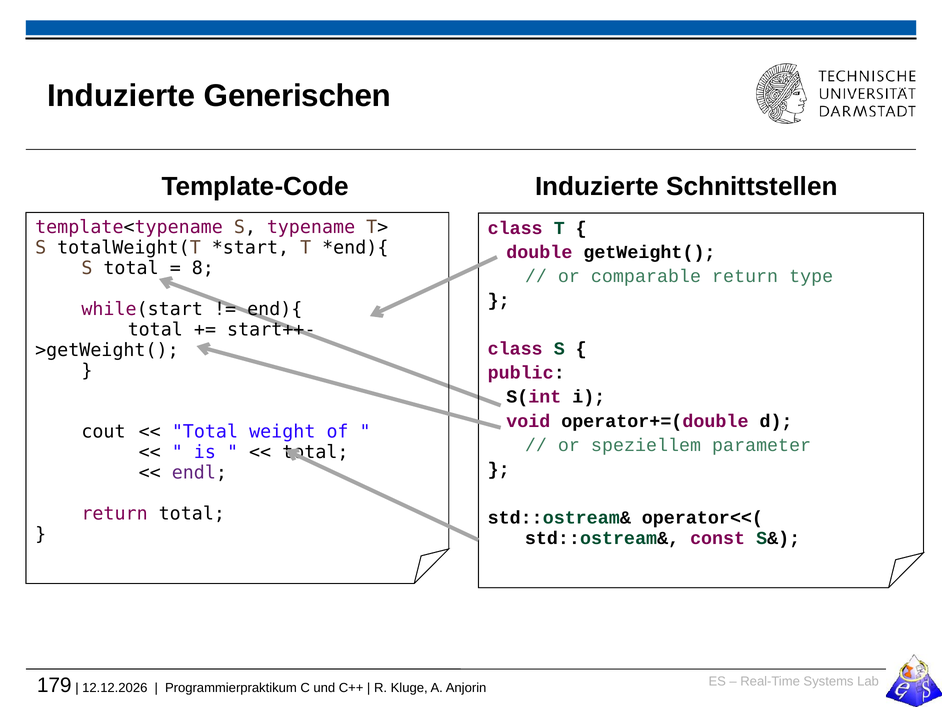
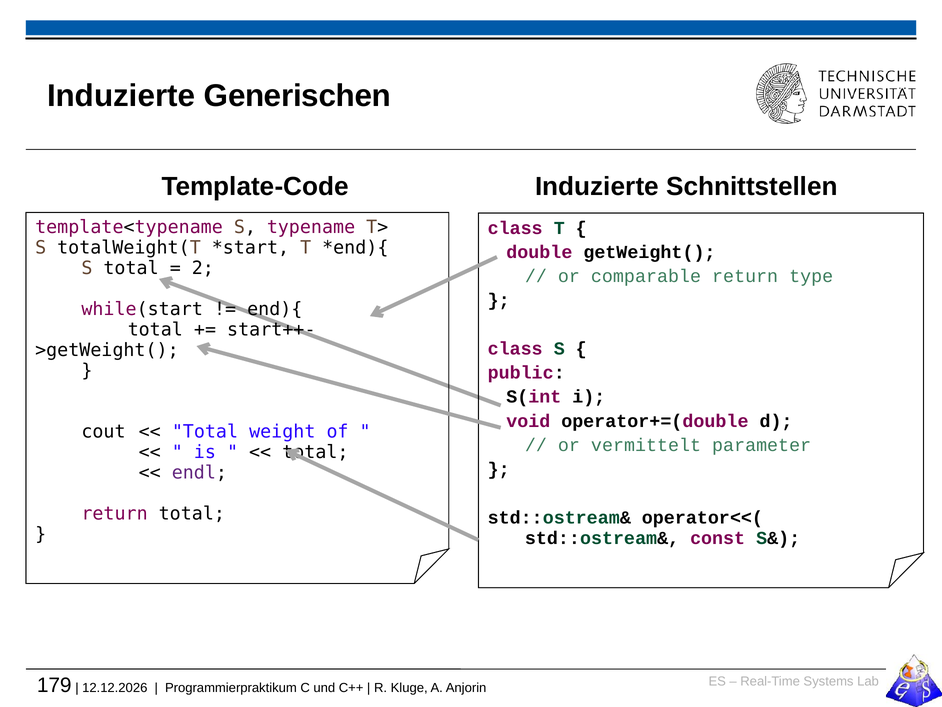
8: 8 -> 2
speziellem: speziellem -> vermittelt
